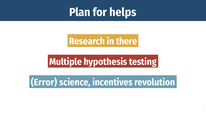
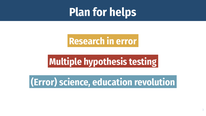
in there: there -> error
incentives: incentives -> education
